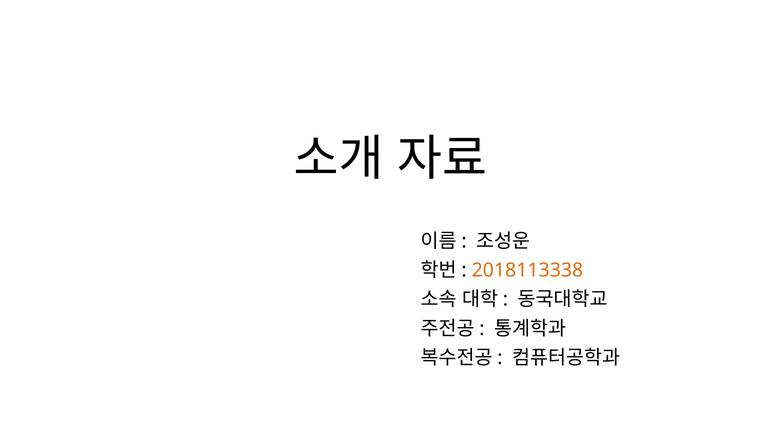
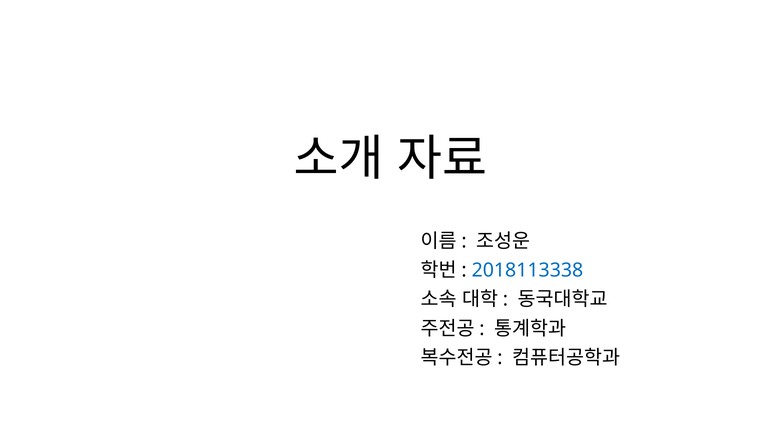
2018113338 colour: orange -> blue
